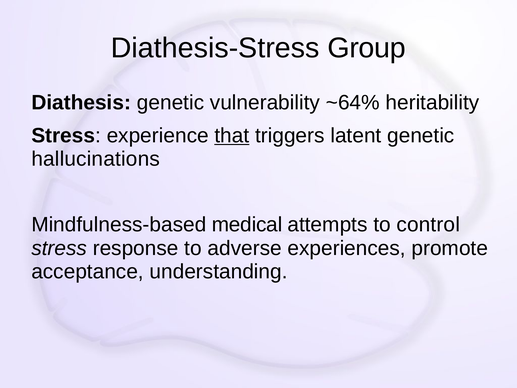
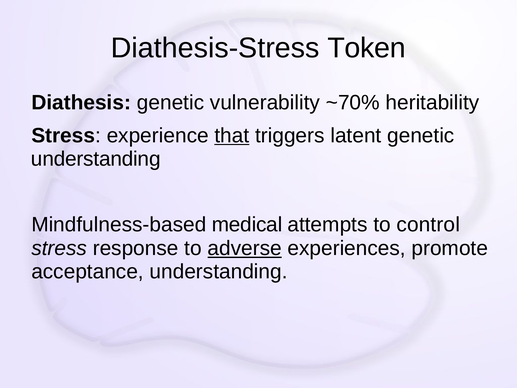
Group: Group -> Token
~64%: ~64% -> ~70%
hallucinations at (96, 159): hallucinations -> understanding
adverse underline: none -> present
